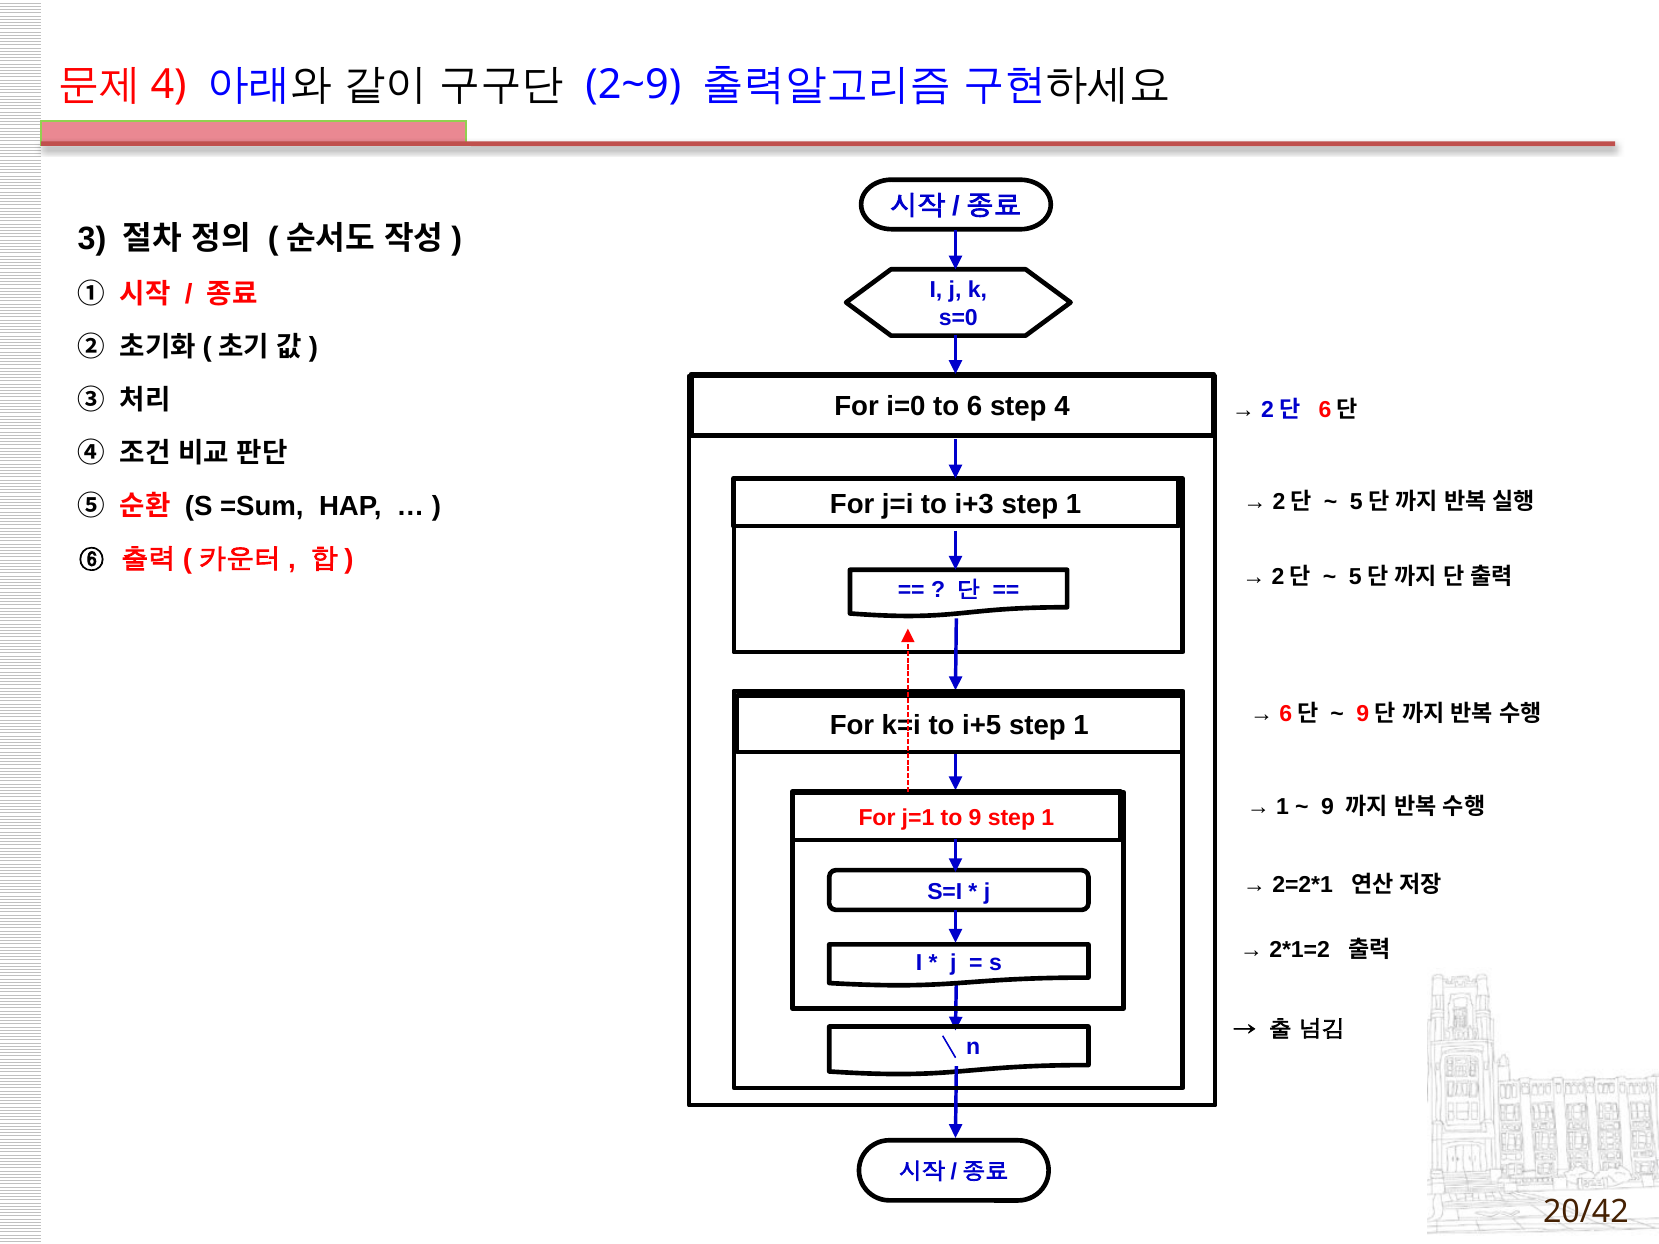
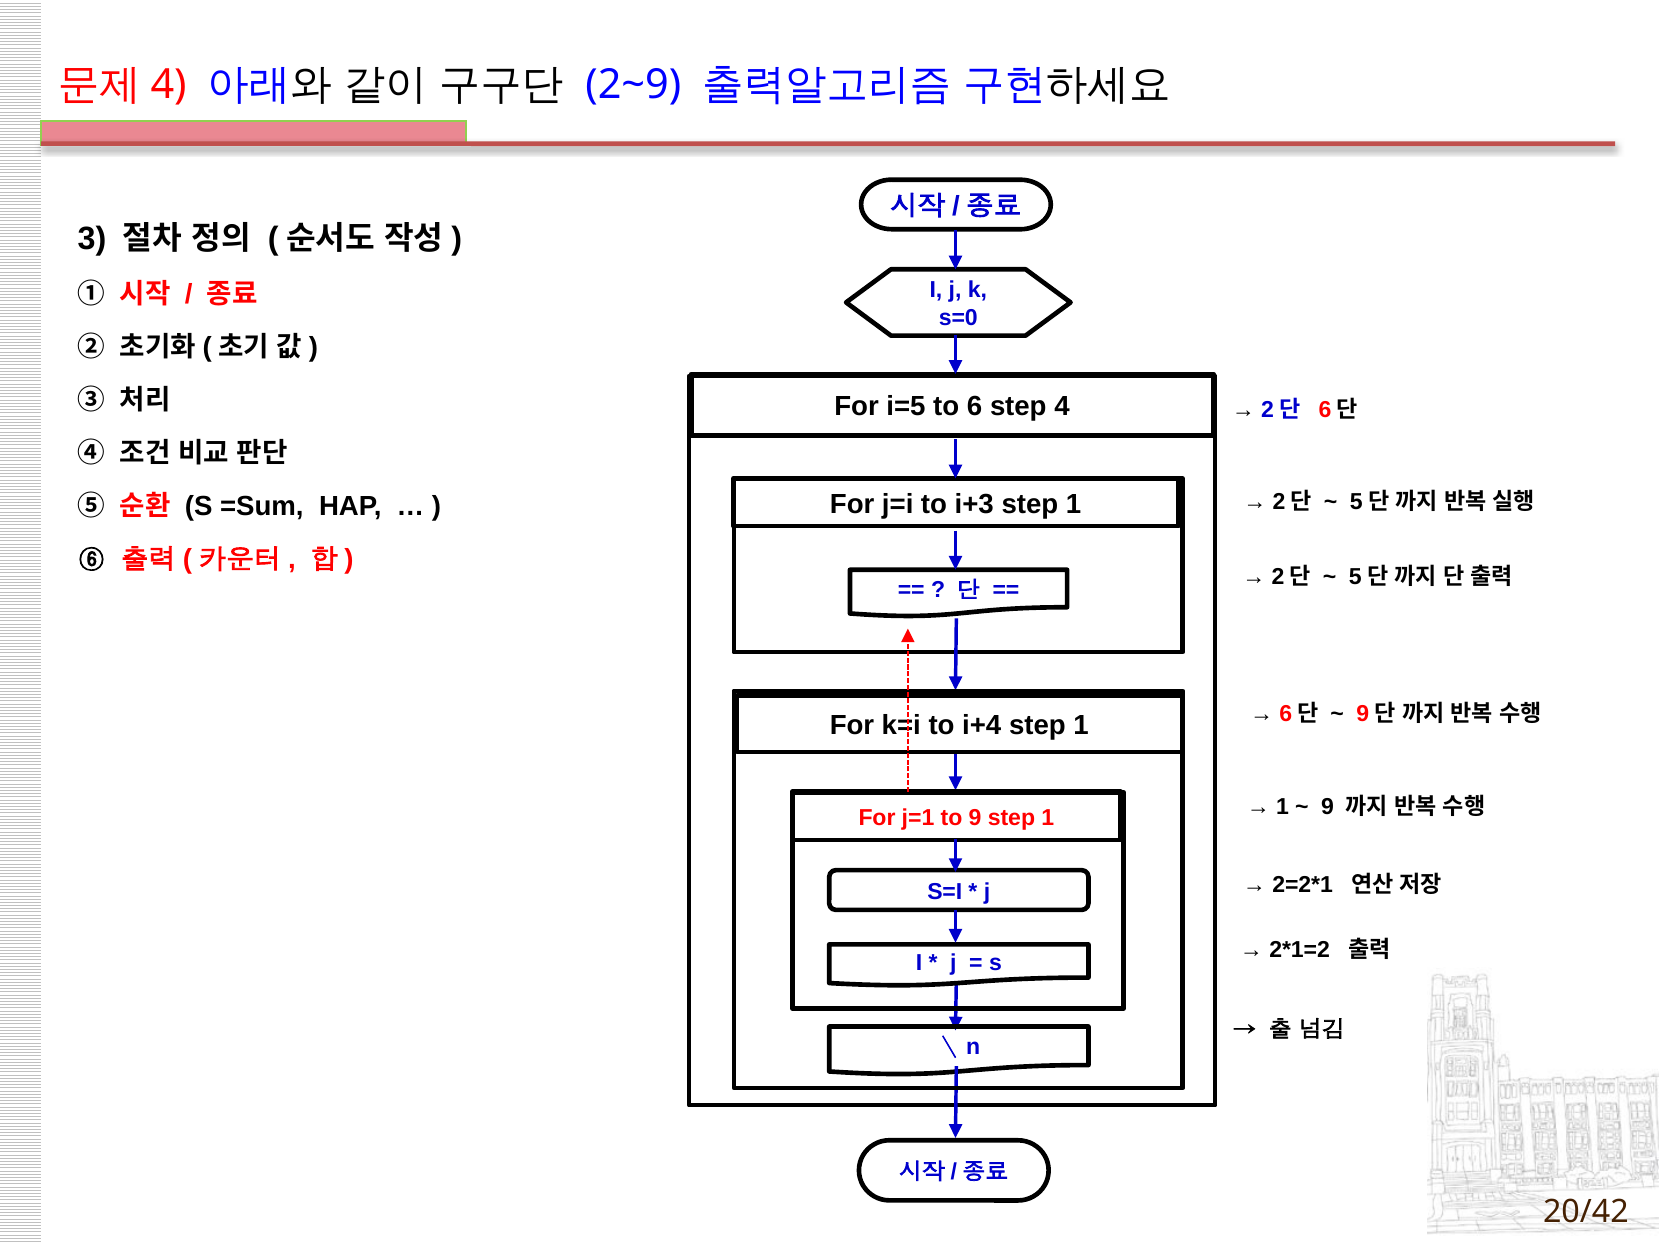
i=0: i=0 -> i=5
i+5: i+5 -> i+4
